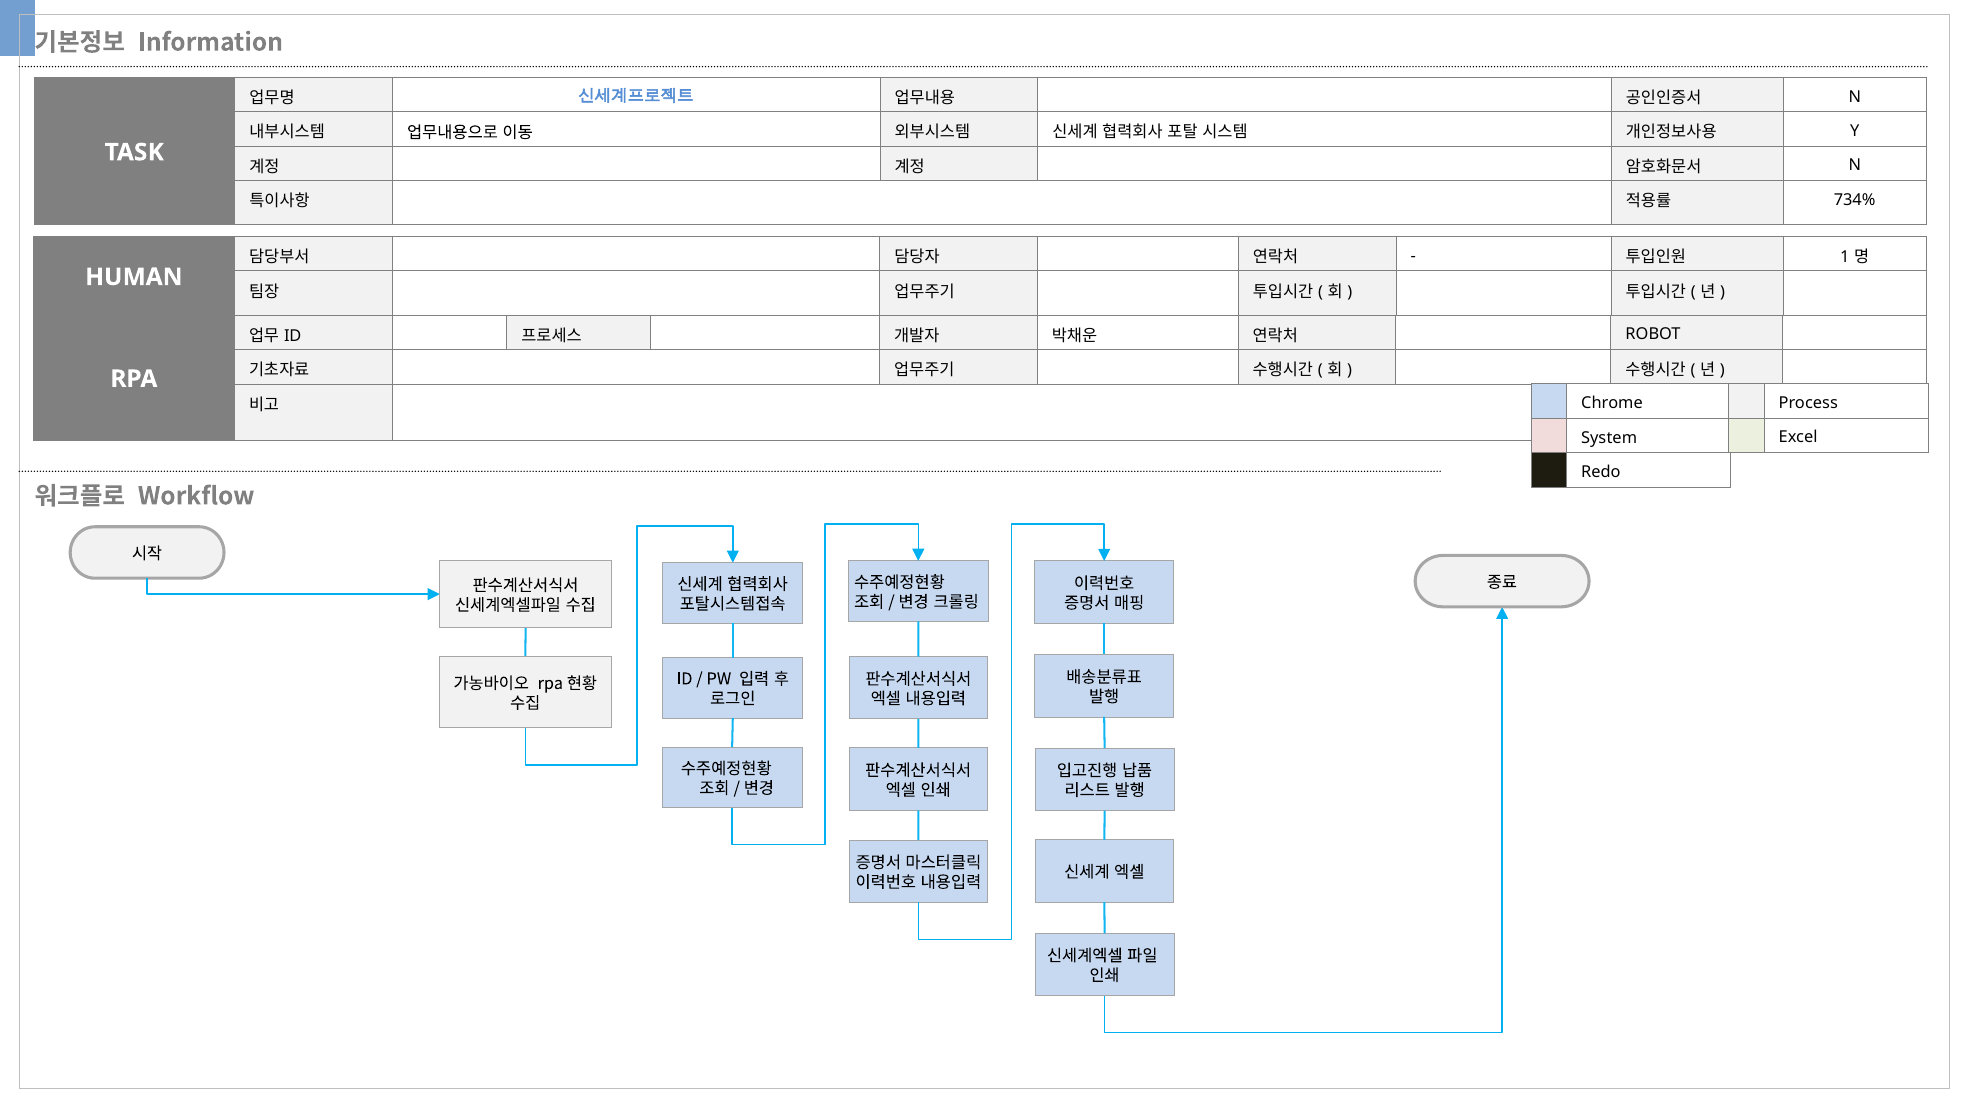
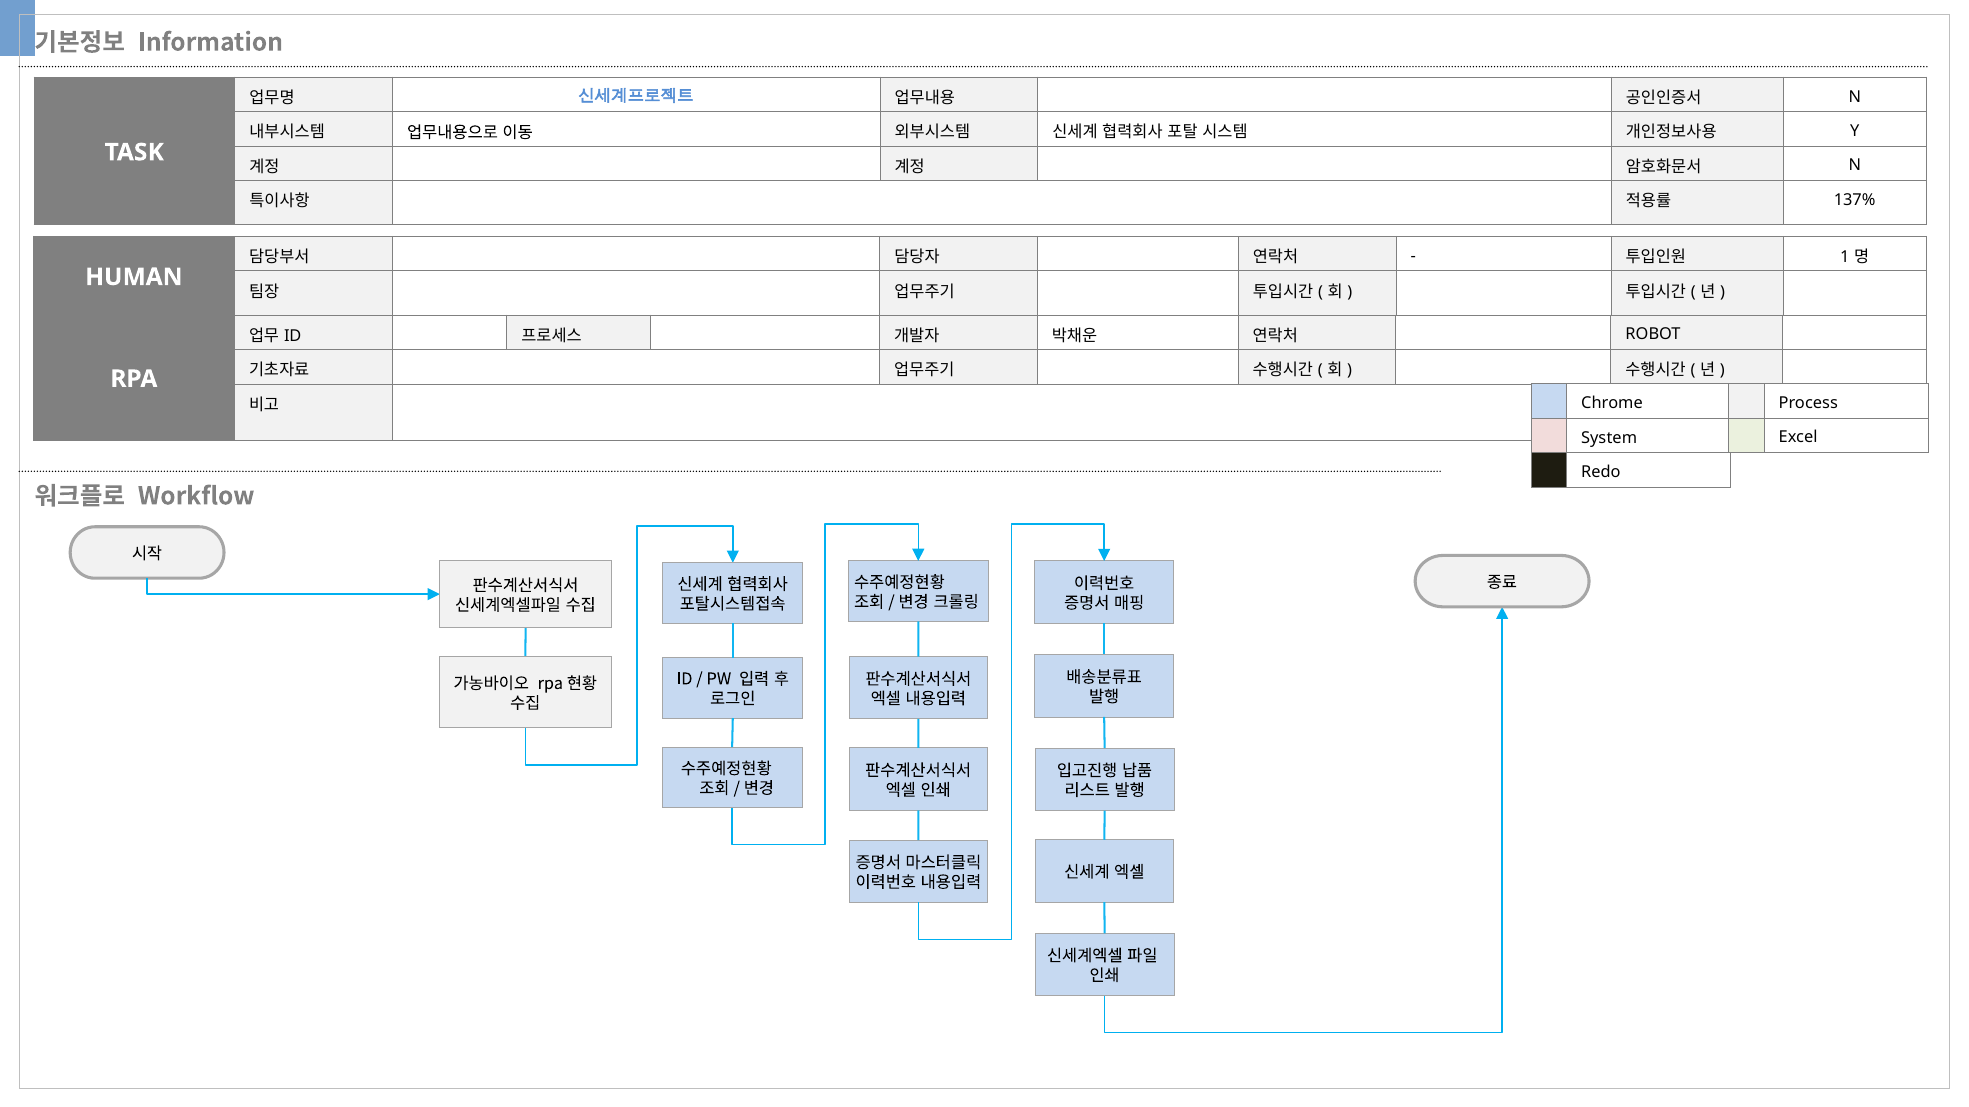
734%: 734% -> 137%
